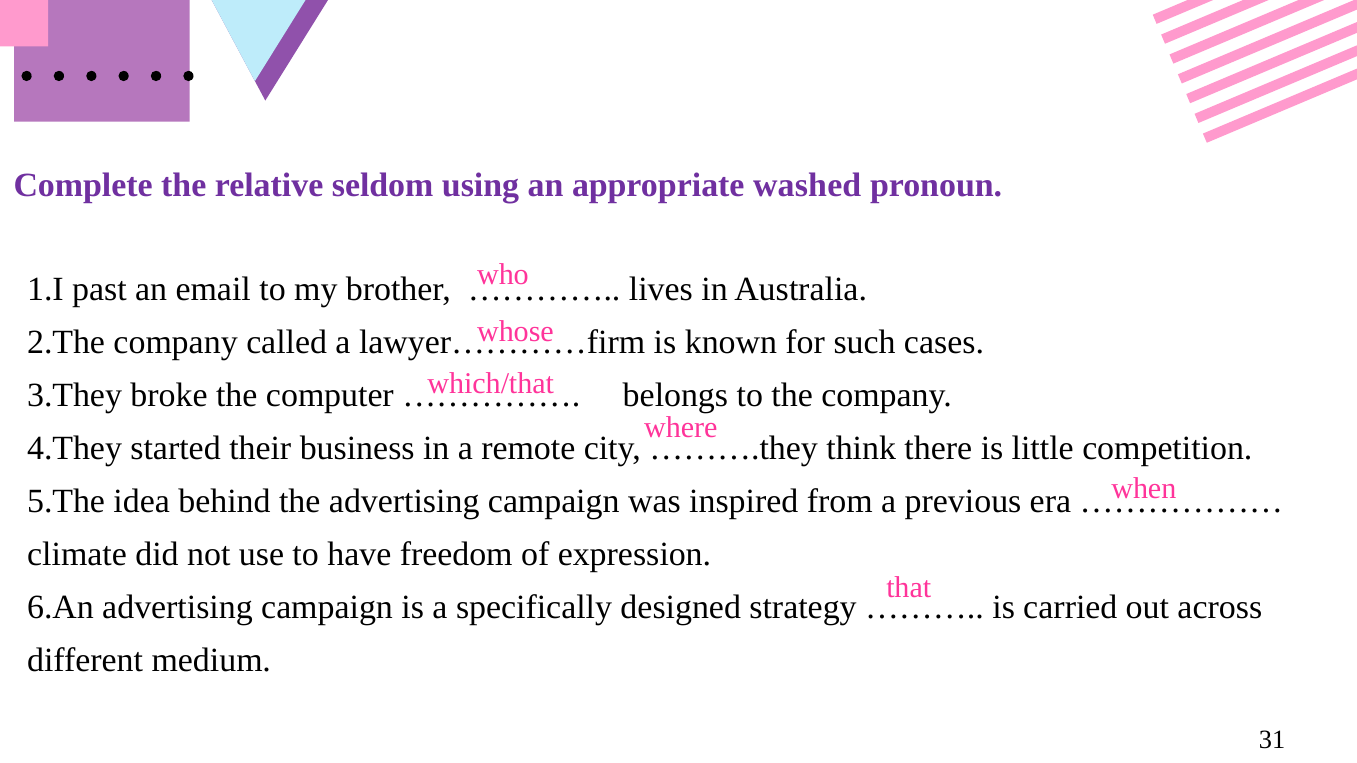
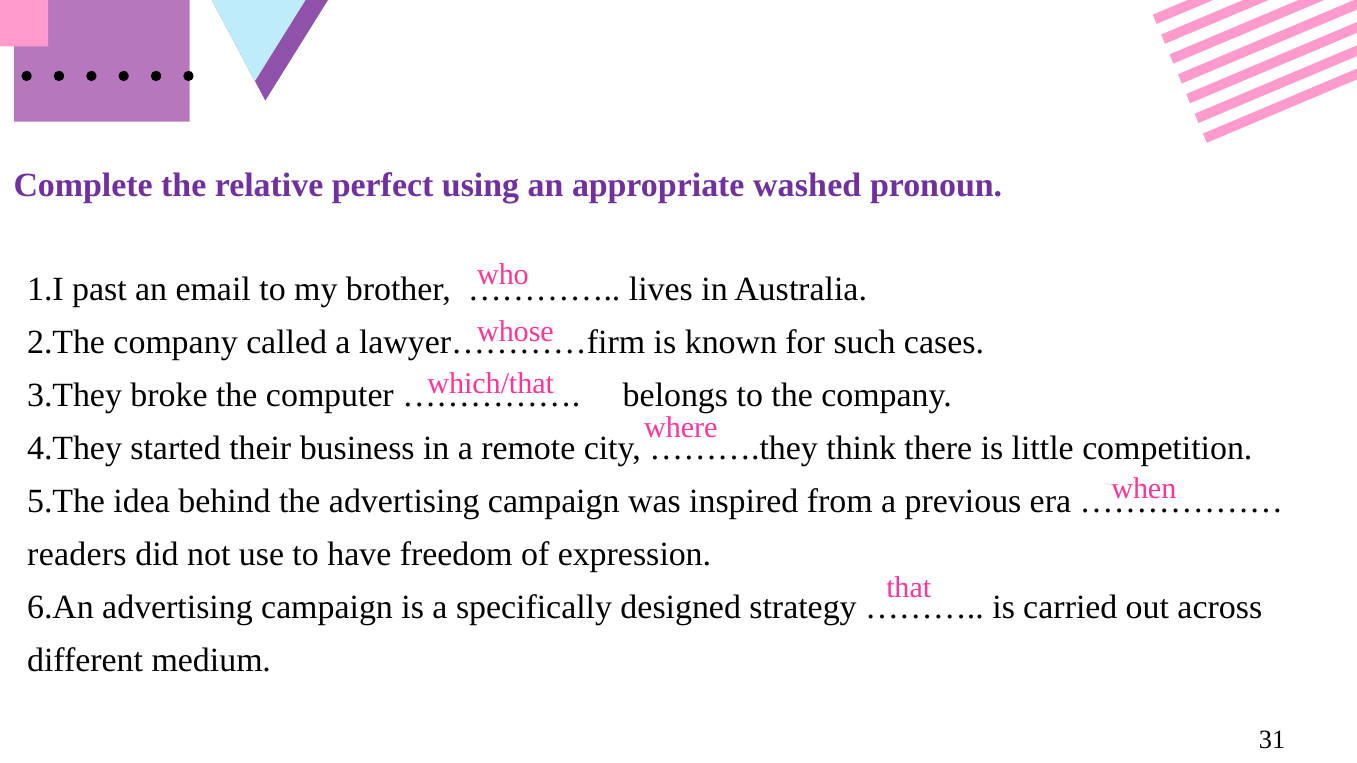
seldom: seldom -> perfect
climate: climate -> readers
